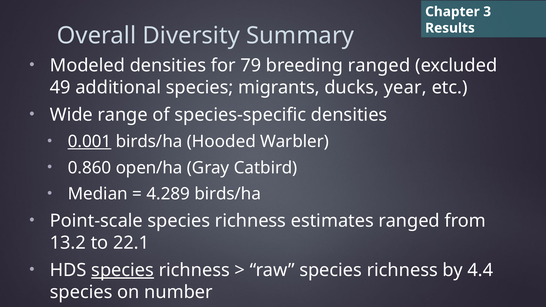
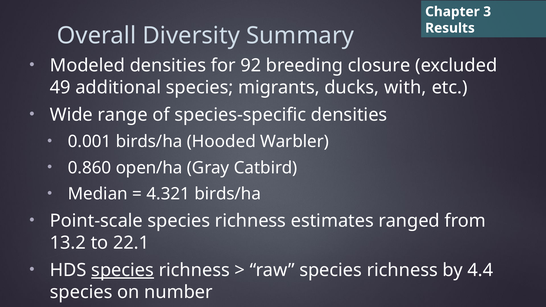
79: 79 -> 92
breeding ranged: ranged -> closure
year: year -> with
0.001 underline: present -> none
4.289: 4.289 -> 4.321
